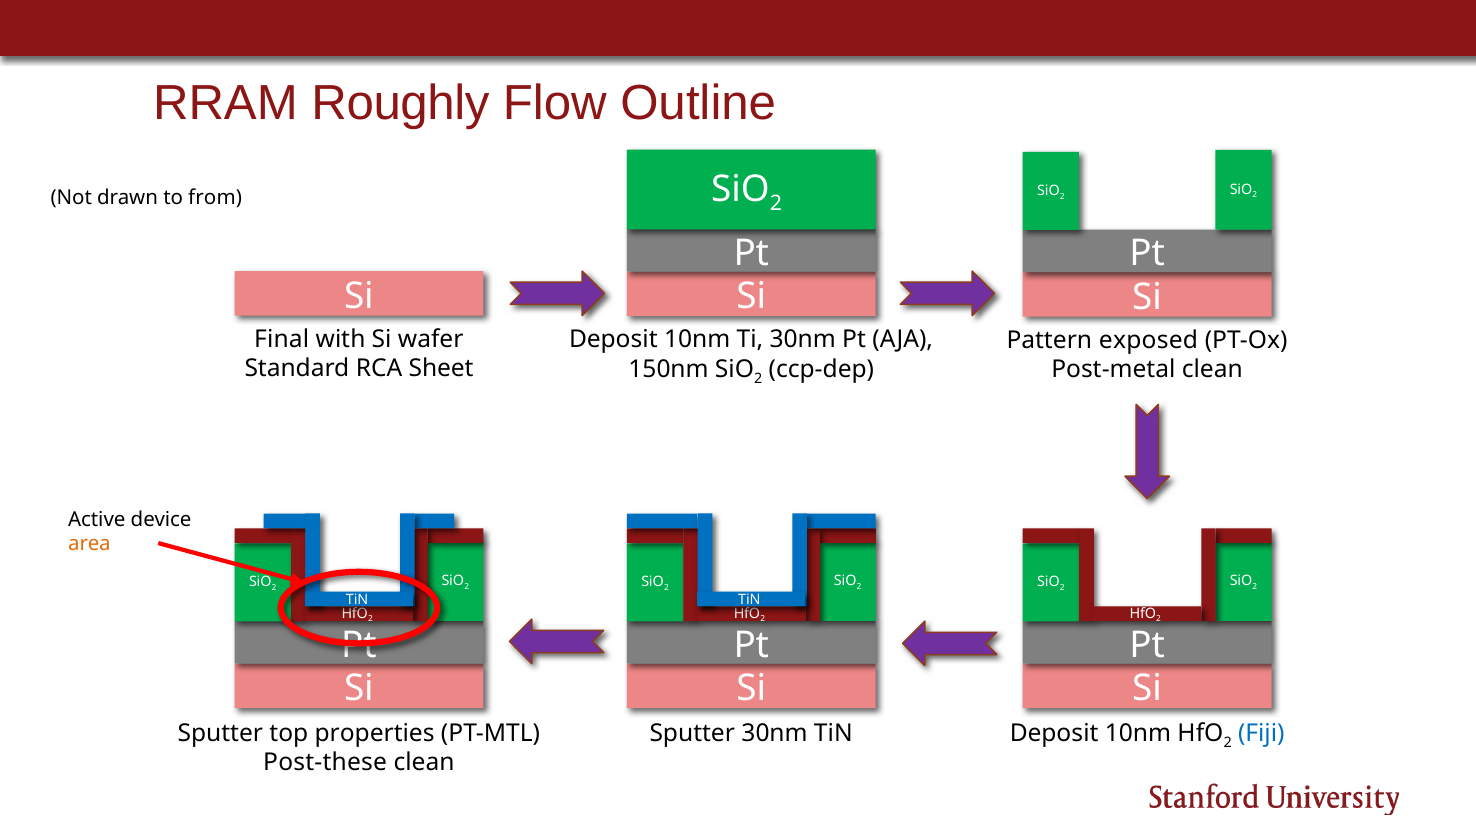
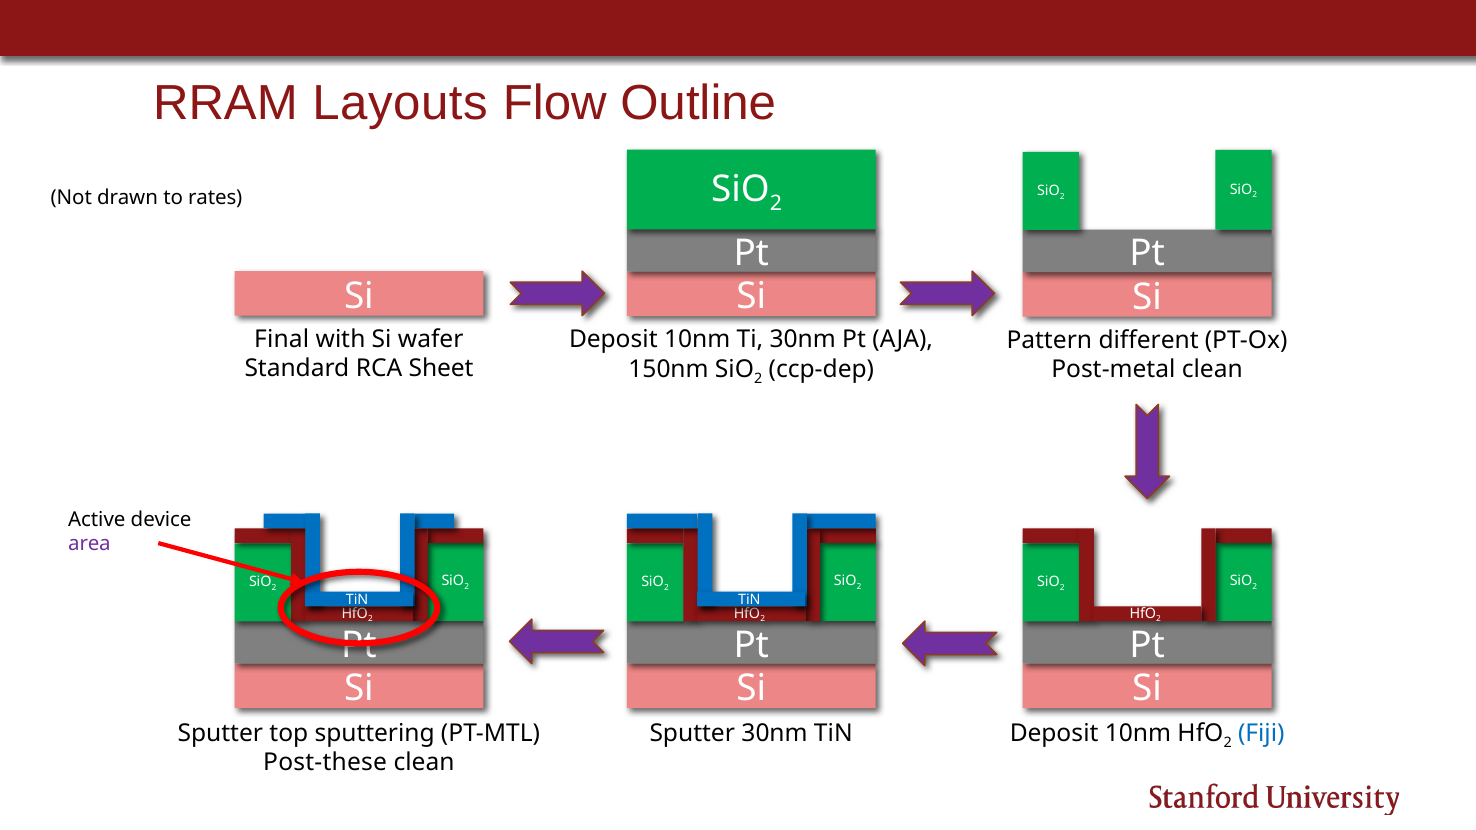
Roughly: Roughly -> Layouts
from: from -> rates
exposed: exposed -> different
area colour: orange -> purple
properties: properties -> sputtering
